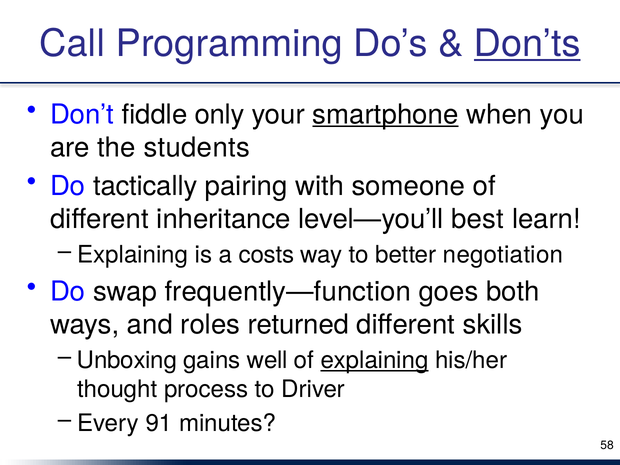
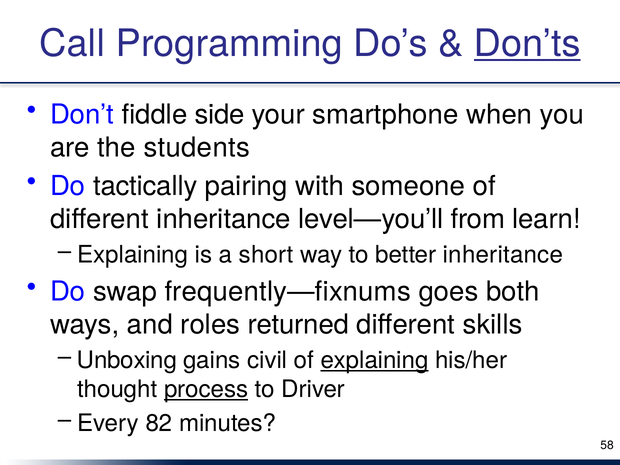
only: only -> side
smartphone underline: present -> none
best: best -> from
costs: costs -> short
better negotiation: negotiation -> inheritance
frequently—function: frequently—function -> frequently—fixnums
well: well -> civil
process underline: none -> present
91: 91 -> 82
